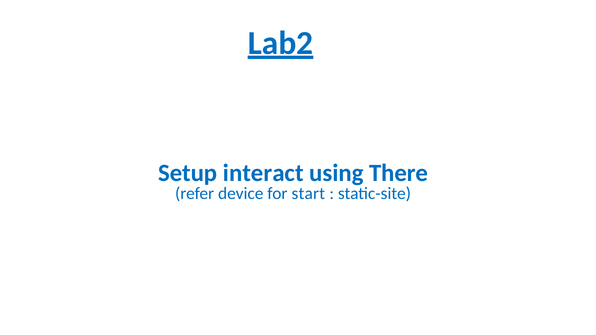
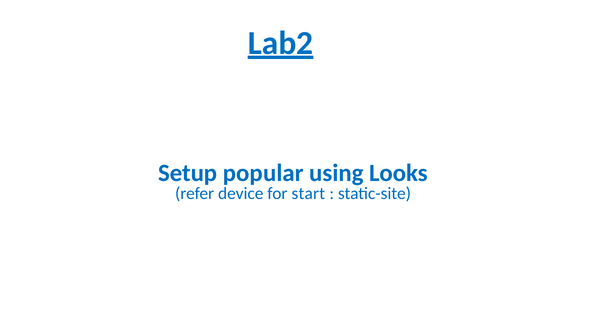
interact: interact -> popular
There: There -> Looks
